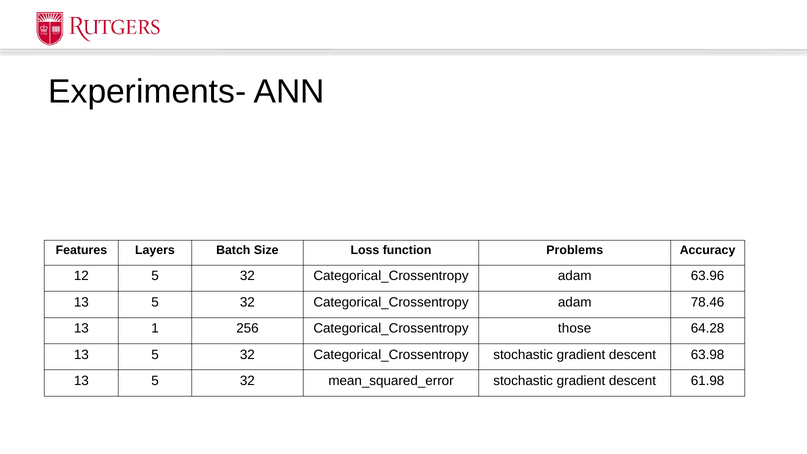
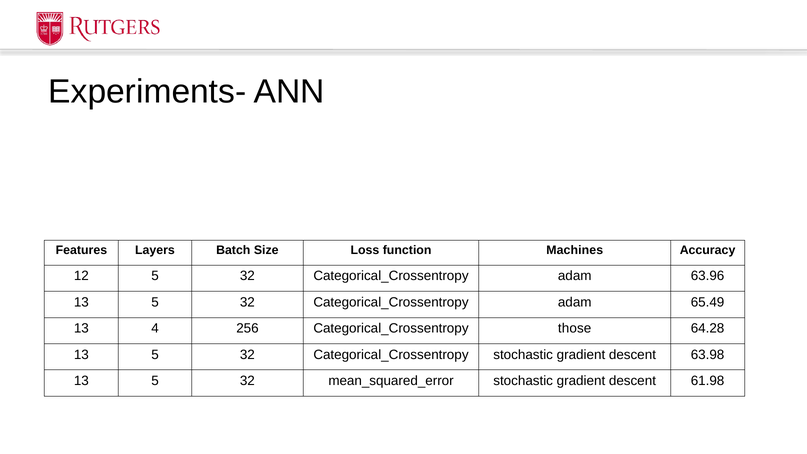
Problems: Problems -> Machines
78.46: 78.46 -> 65.49
1: 1 -> 4
